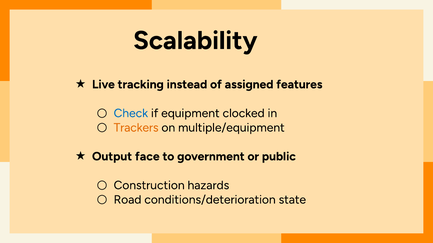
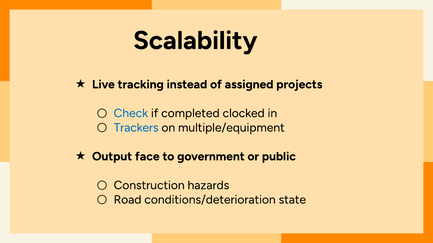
features: features -> projects
equipment: equipment -> completed
Trackers colour: orange -> blue
